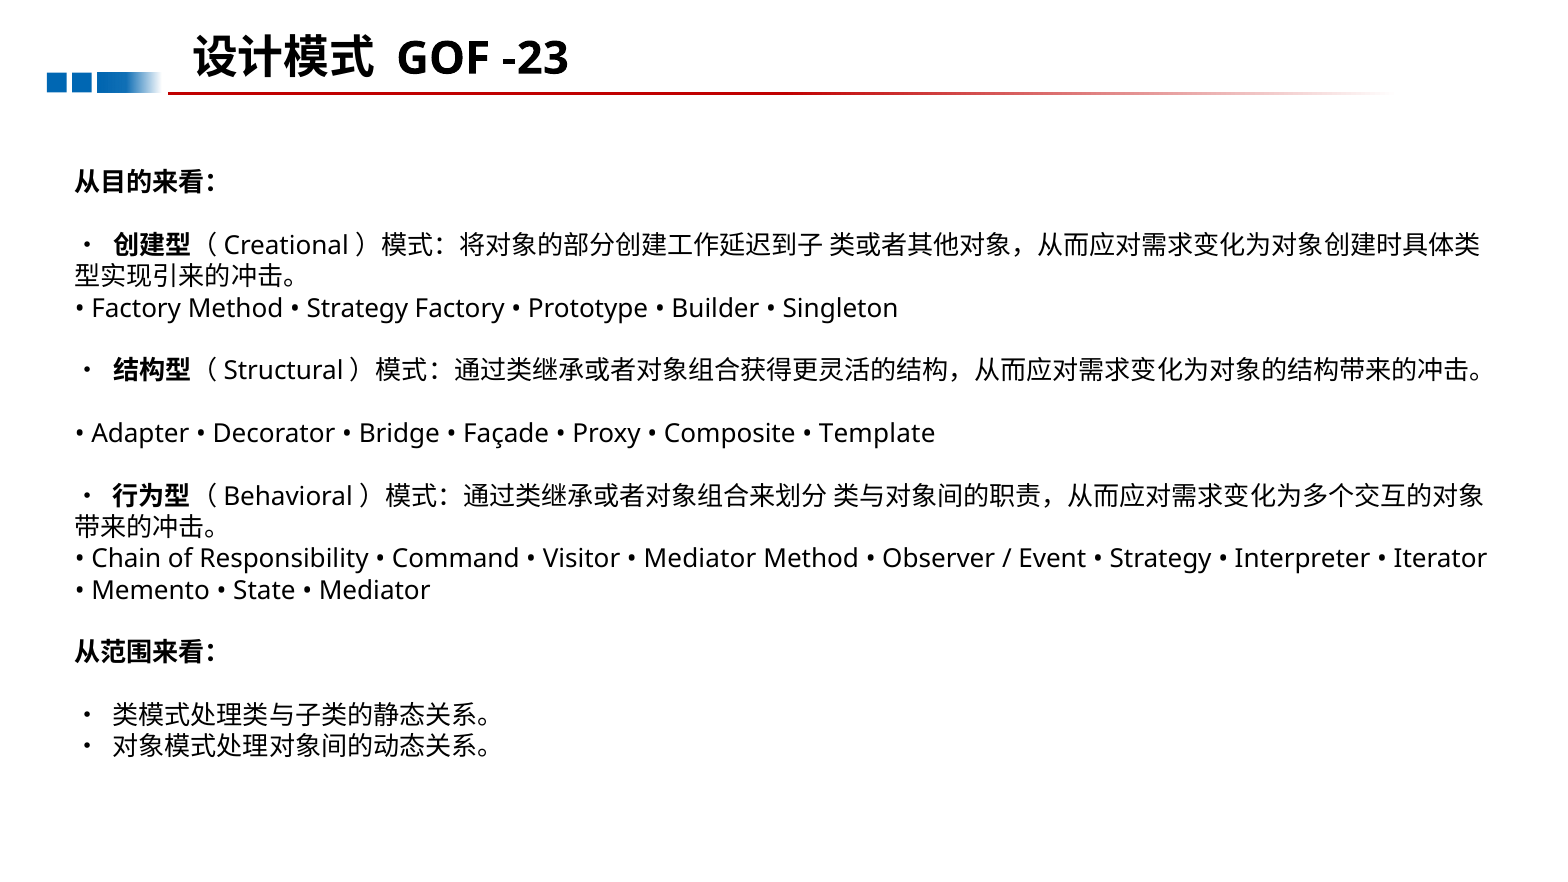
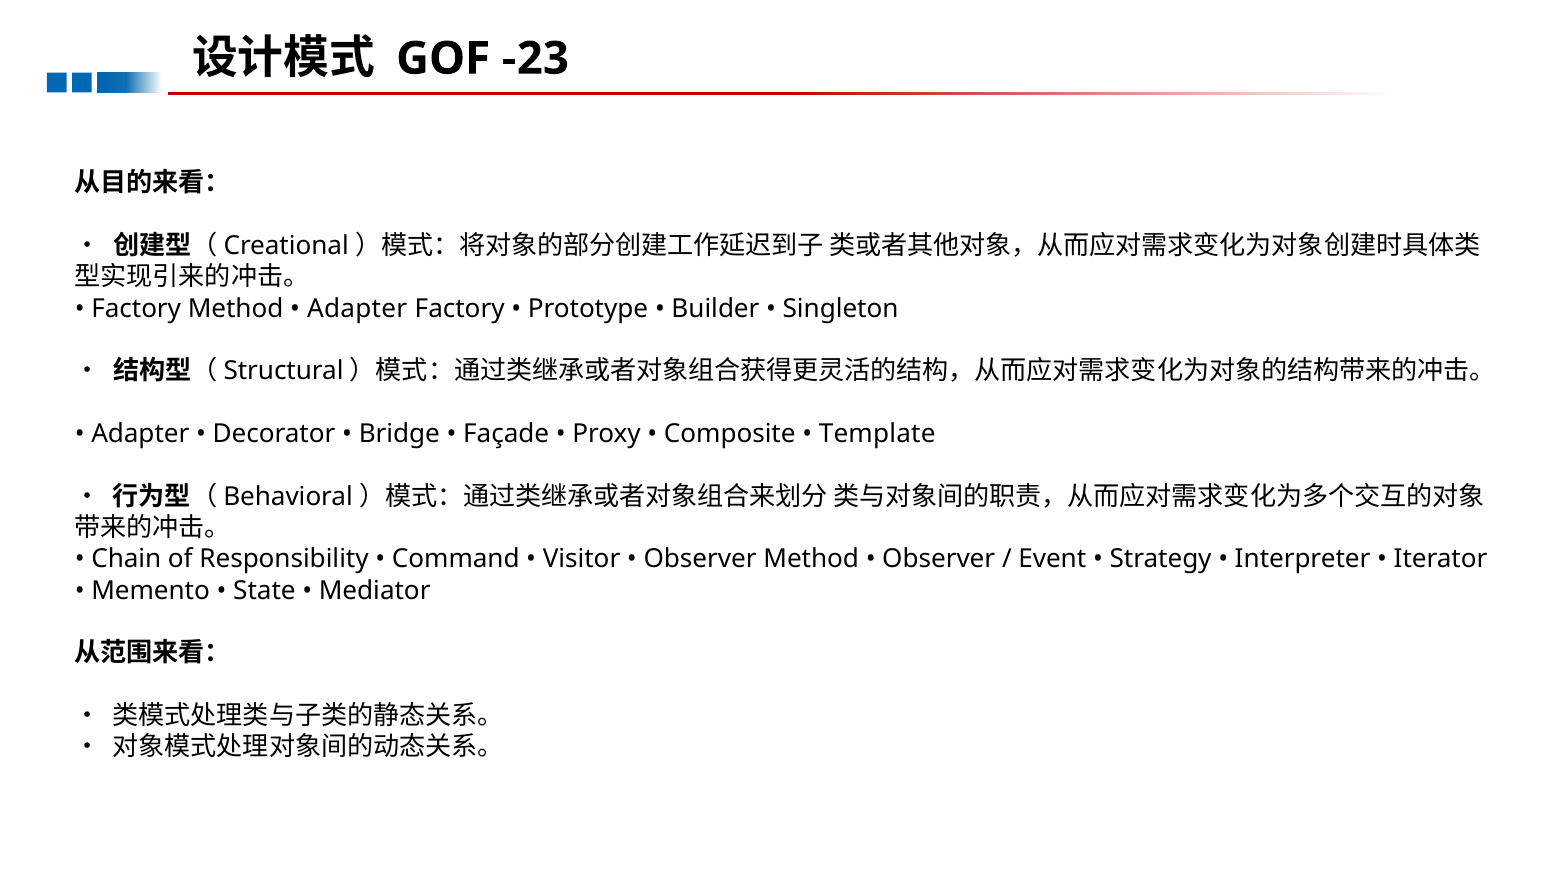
Strategy at (357, 308): Strategy -> Adapter
Mediator at (700, 559): Mediator -> Observer
